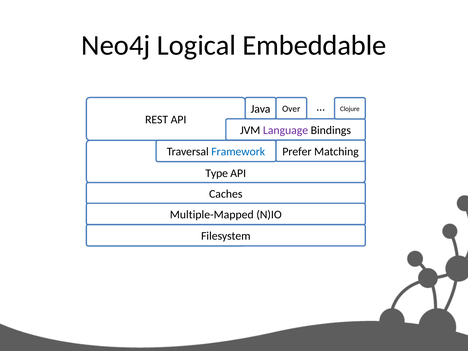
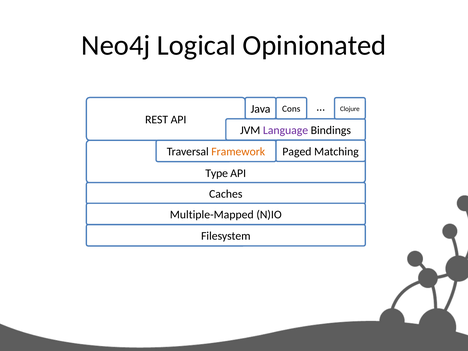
Embeddable: Embeddable -> Opinionated
Over: Over -> Cons
Prefer: Prefer -> Paged
Framework colour: blue -> orange
